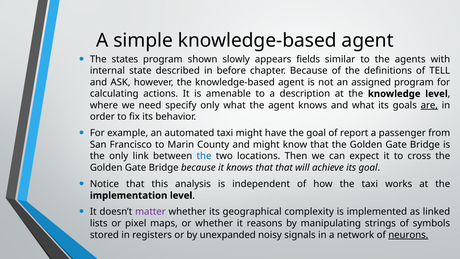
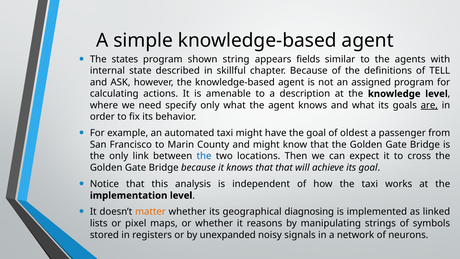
slowly: slowly -> string
before: before -> skillful
report: report -> oldest
matter colour: purple -> orange
complexity: complexity -> diagnosing
neurons underline: present -> none
